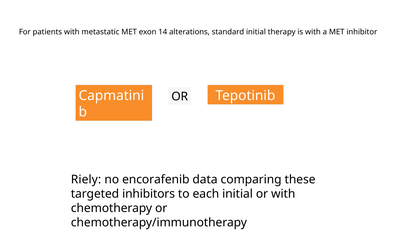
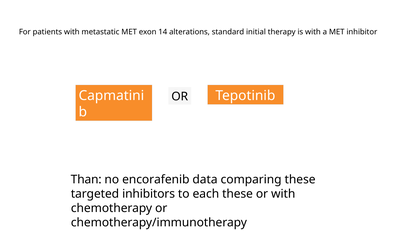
Riely: Riely -> Than
each initial: initial -> these
